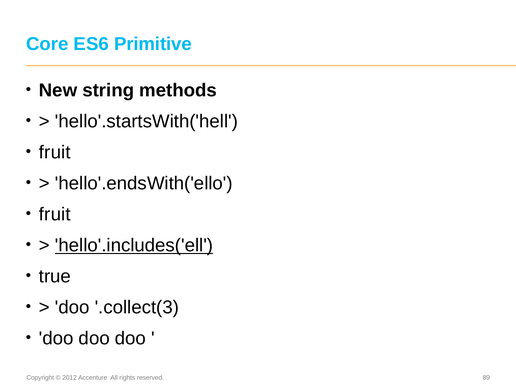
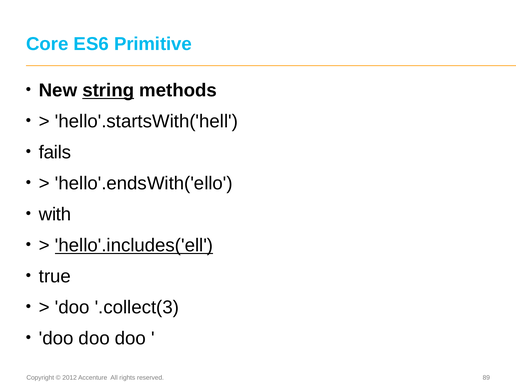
string underline: none -> present
fruit at (55, 152): fruit -> fails
fruit at (55, 214): fruit -> with
